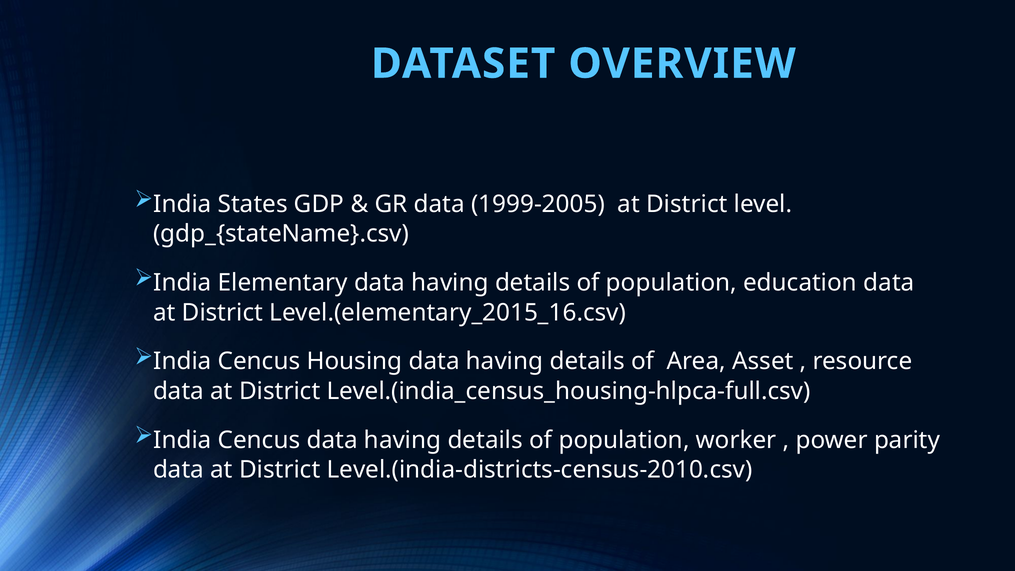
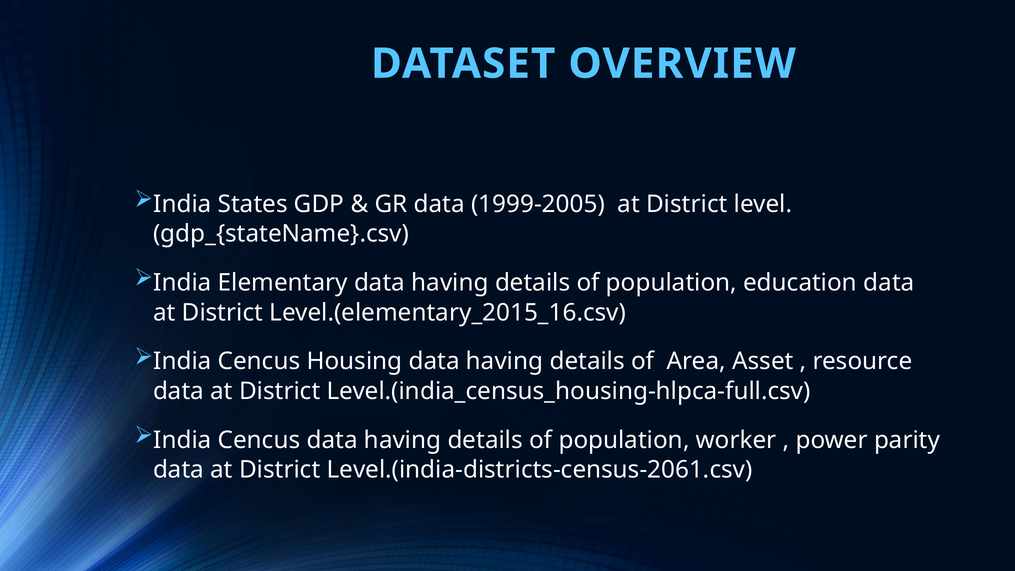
Level.(india-districts-census-2010.csv: Level.(india-districts-census-2010.csv -> Level.(india-districts-census-2061.csv
